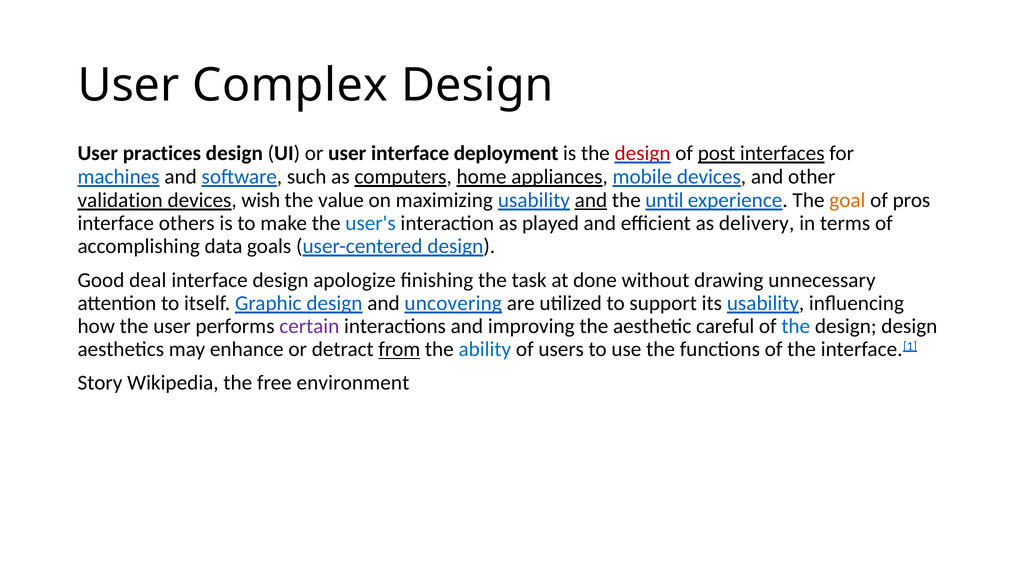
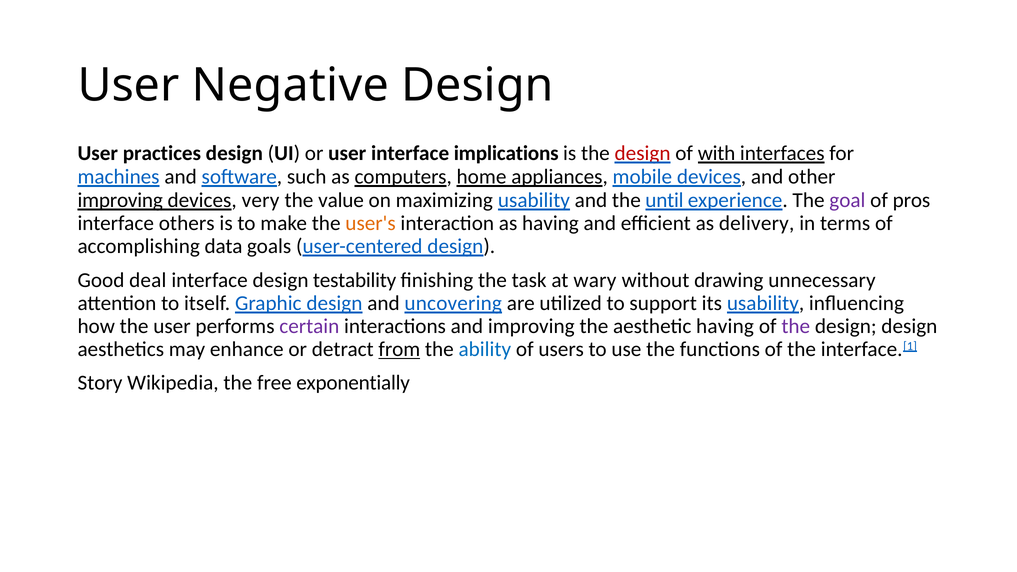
Complex: Complex -> Negative
deployment: deployment -> implications
post: post -> with
validation at (120, 200): validation -> improving
wish: wish -> very
and at (591, 200) underline: present -> none
goal colour: orange -> purple
user's colour: blue -> orange
as played: played -> having
apologize: apologize -> testability
done: done -> wary
aesthetic careful: careful -> having
the at (796, 326) colour: blue -> purple
environment: environment -> exponentially
